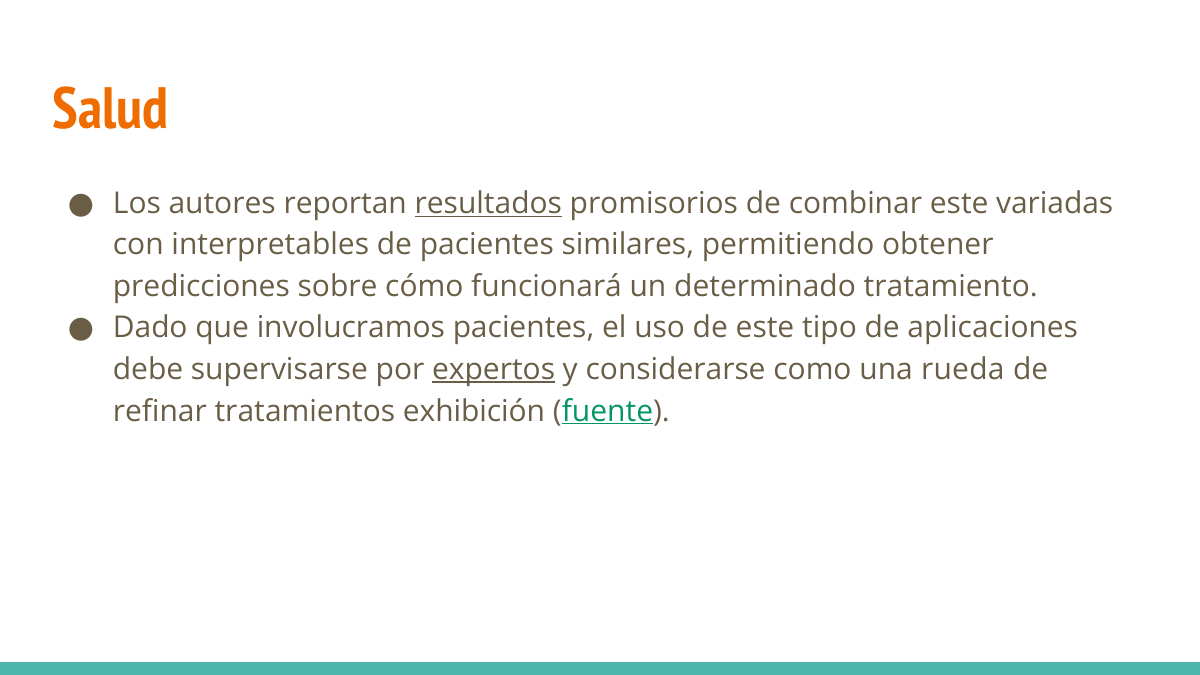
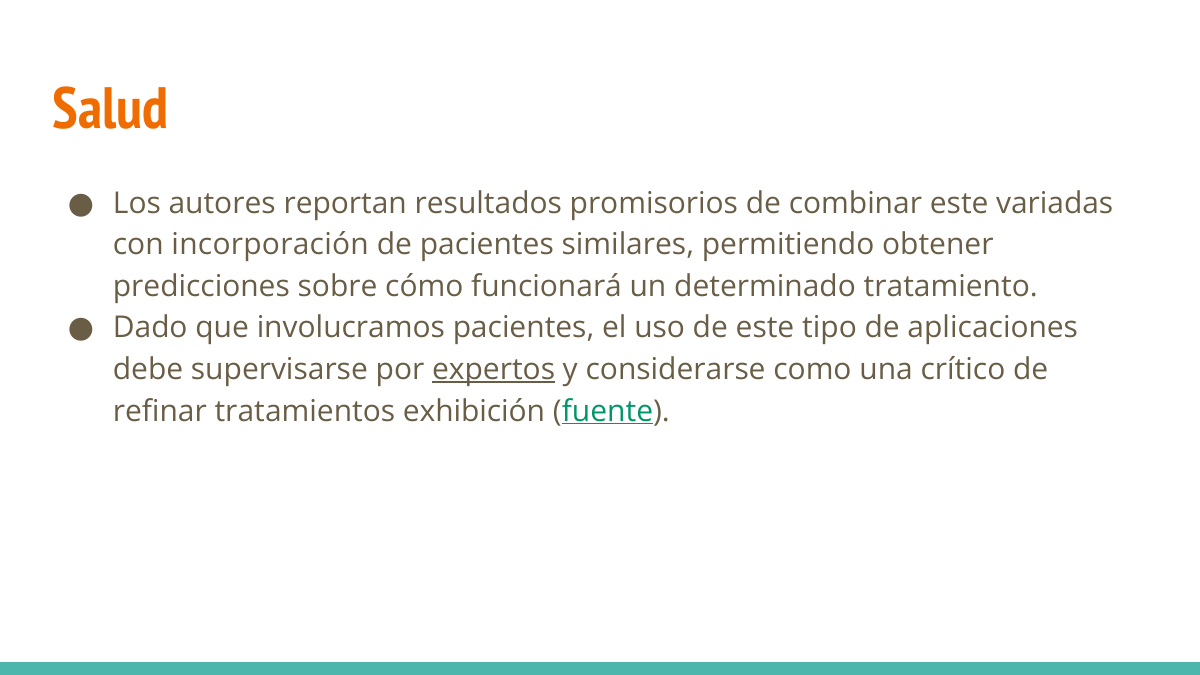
resultados underline: present -> none
interpretables: interpretables -> incorporación
rueda: rueda -> crítico
